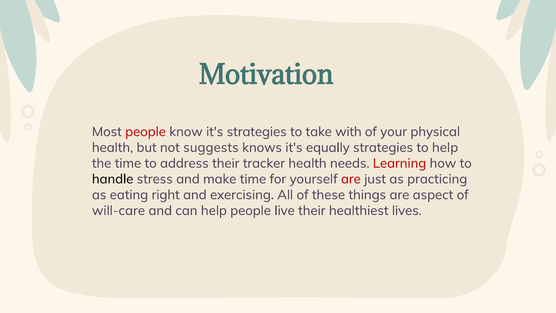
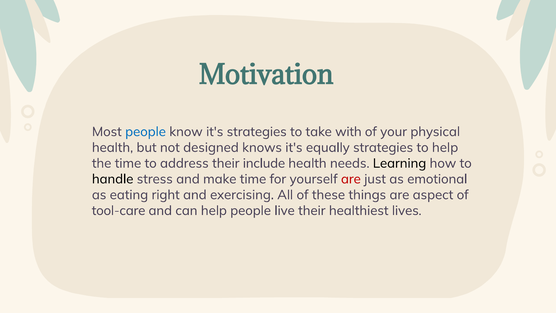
people at (146, 132) colour: red -> blue
suggests: suggests -> designed
tracker: tracker -> include
Learning colour: red -> black
practicing: practicing -> emotional
will-care: will-care -> tool-care
